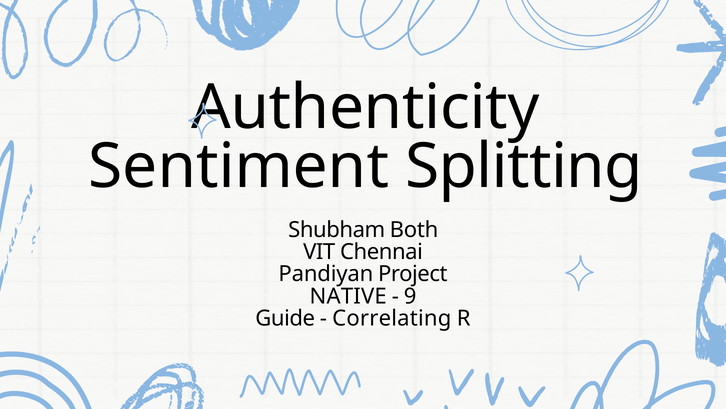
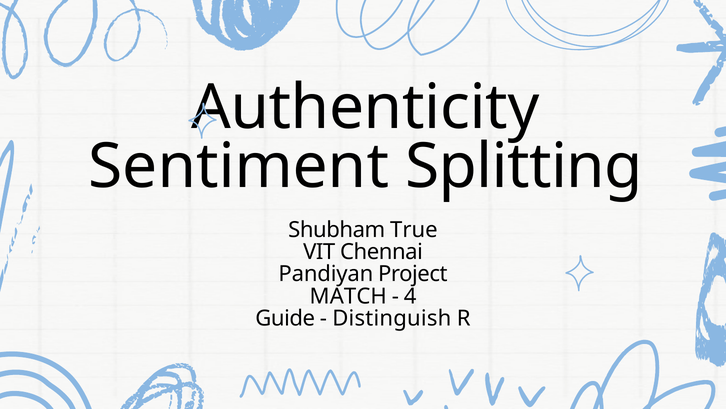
Both: Both -> True
NATIVE: NATIVE -> MATCH
9: 9 -> 4
Correlating: Correlating -> Distinguish
